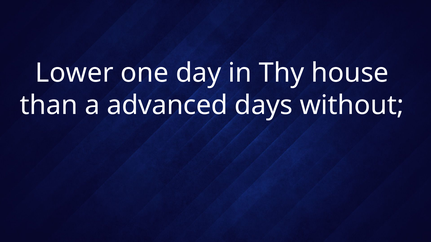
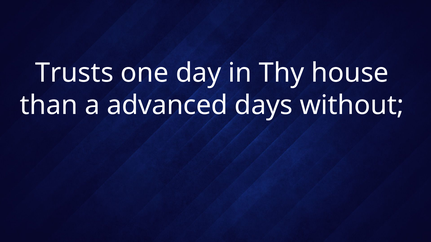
Lower: Lower -> Trusts
